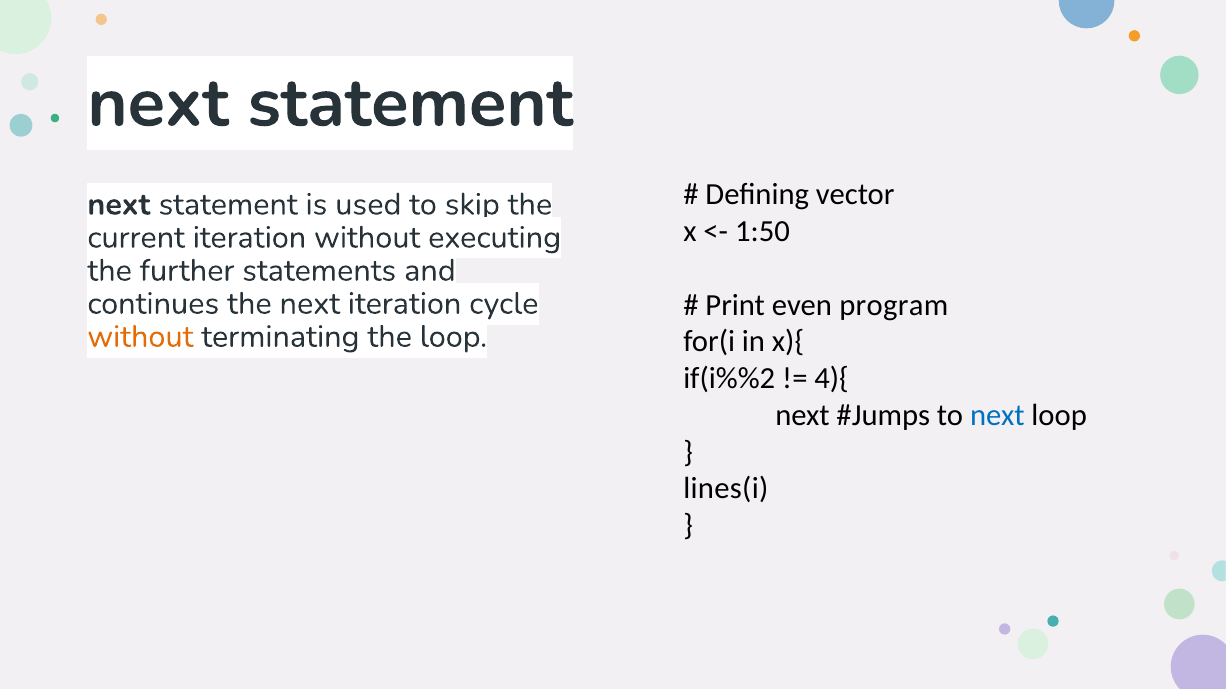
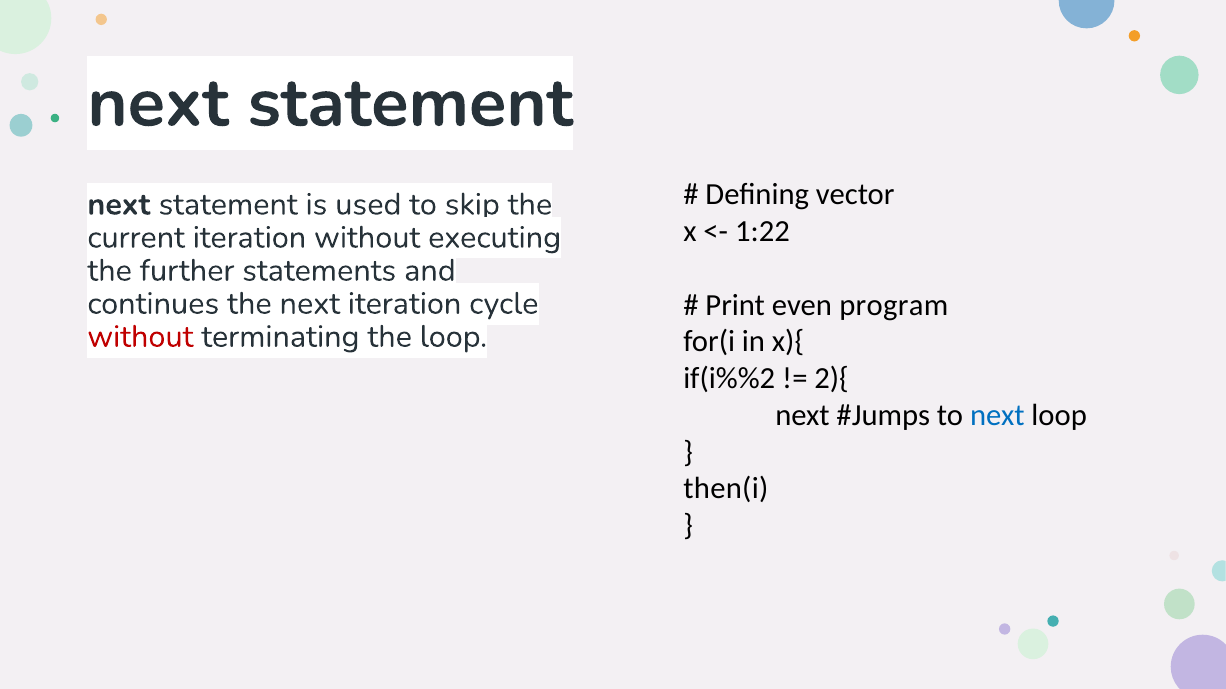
1:50: 1:50 -> 1:22
without at (140, 337) colour: orange -> red
4){: 4){ -> 2){
lines(i: lines(i -> then(i
